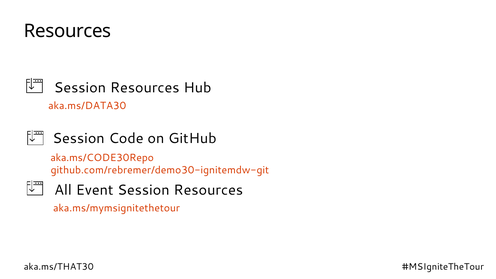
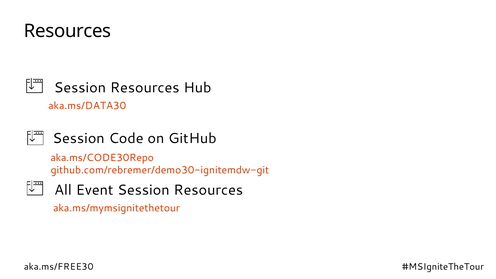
aka.ms/THAT30: aka.ms/THAT30 -> aka.ms/FREE30
